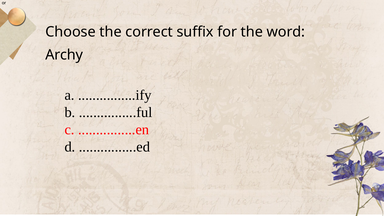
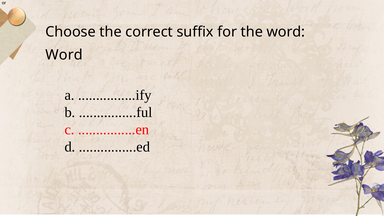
Archy at (64, 55): Archy -> Word
